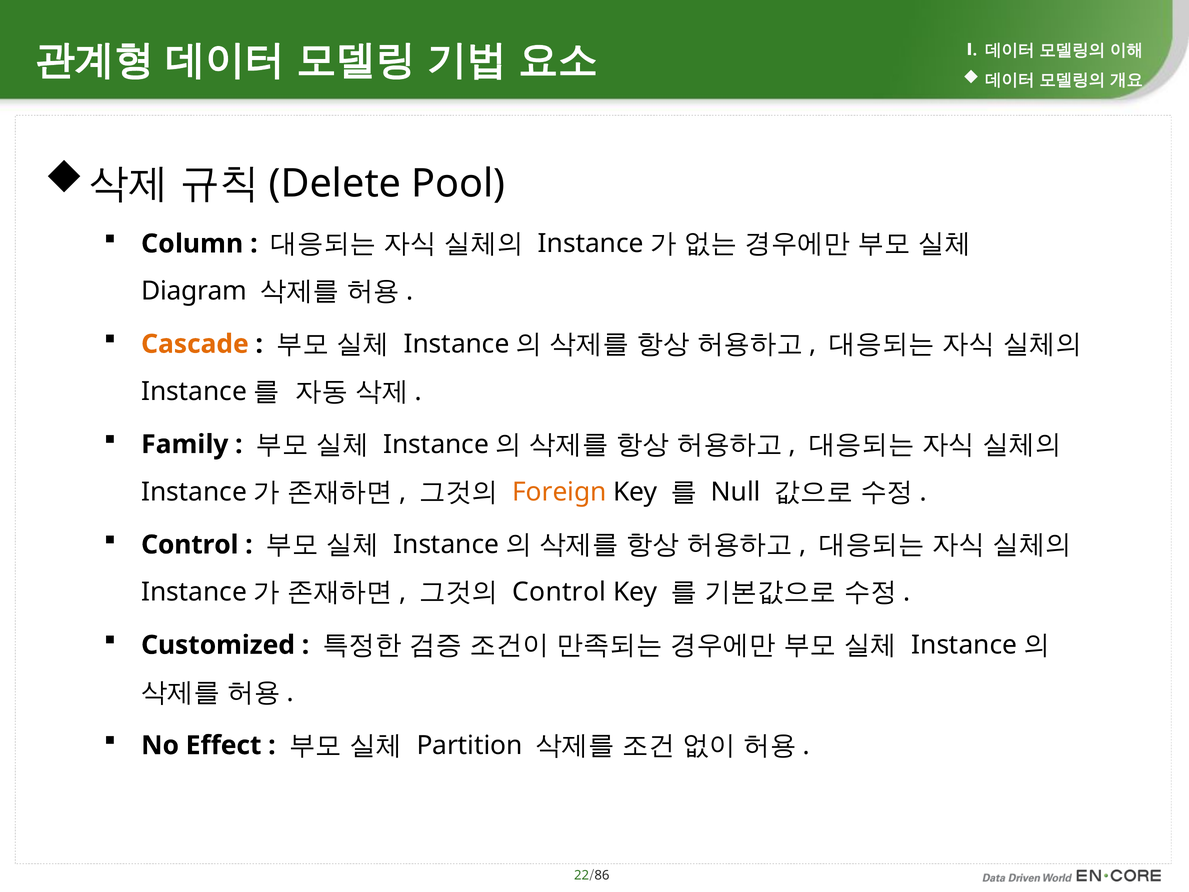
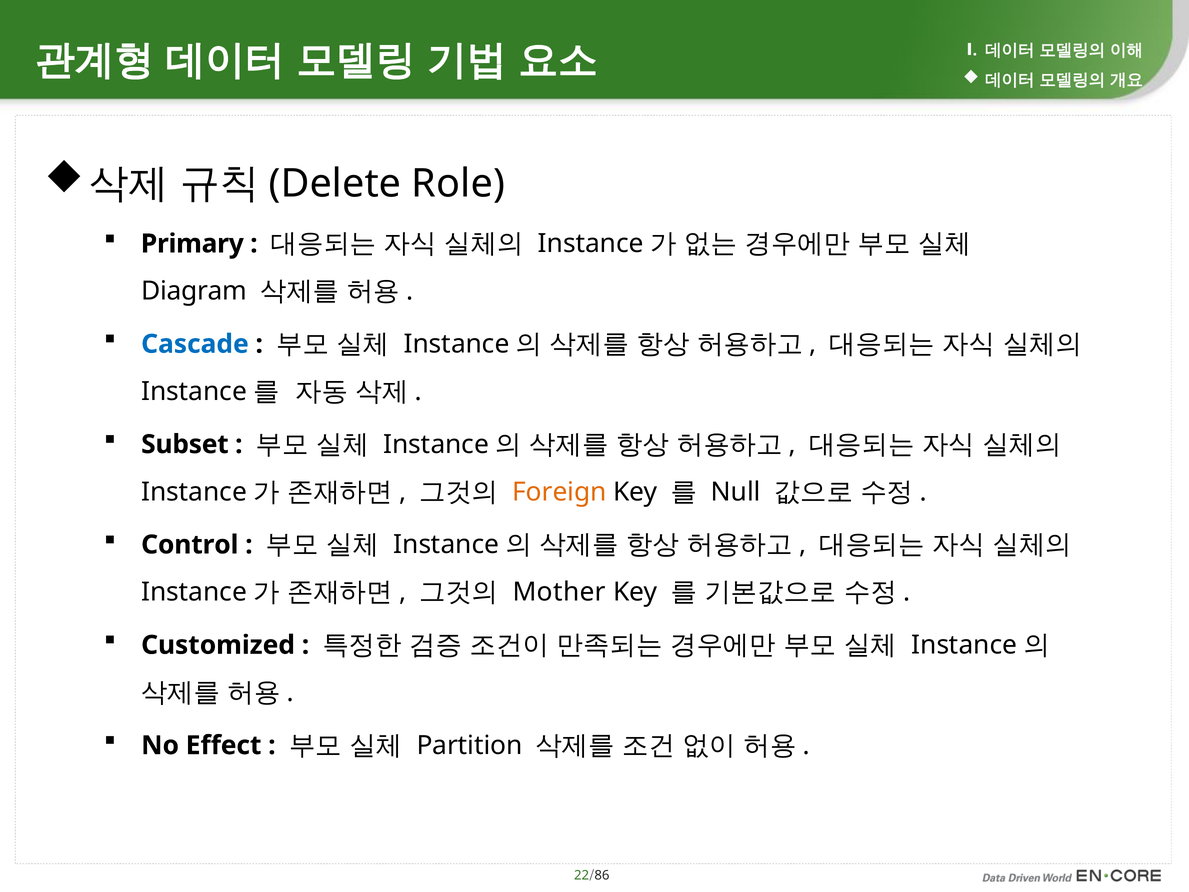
Pool: Pool -> Role
Column: Column -> Primary
Cascade colour: orange -> blue
Family: Family -> Subset
Control at (559, 592): Control -> Mother
